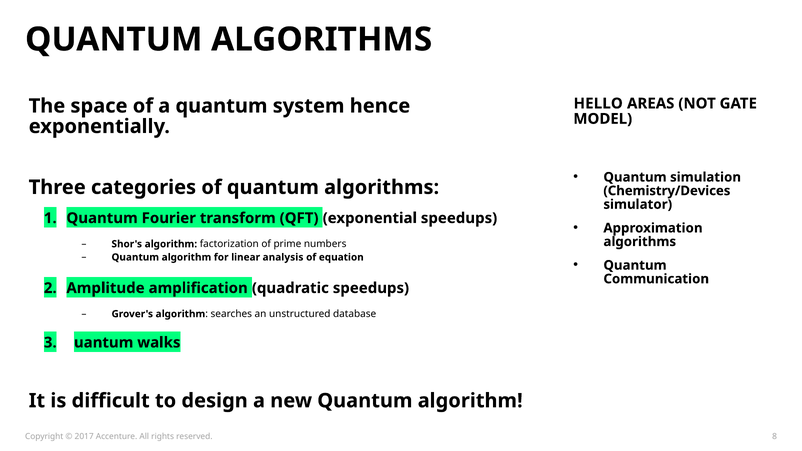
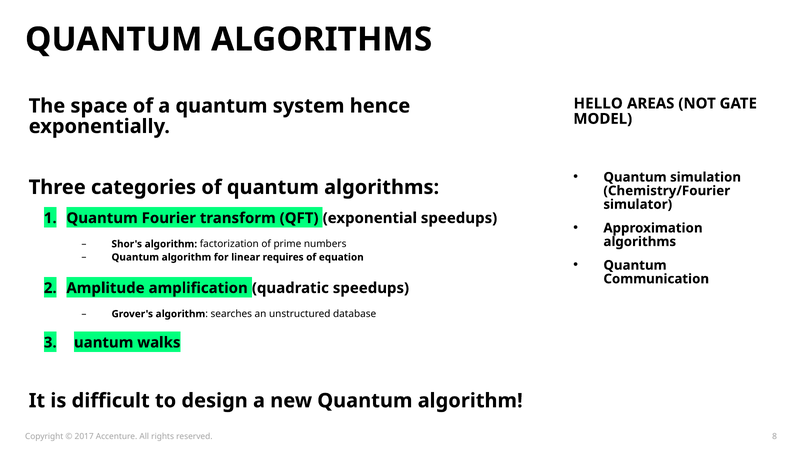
Chemistry/Devices: Chemistry/Devices -> Chemistry/Fourier
analysis: analysis -> requires
